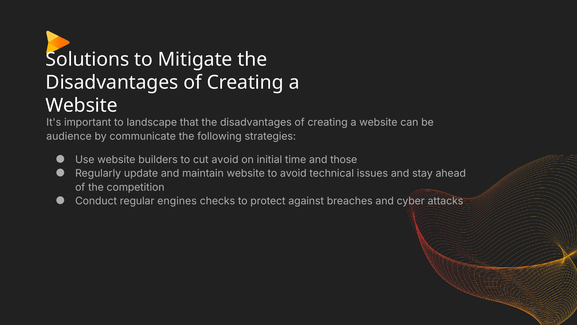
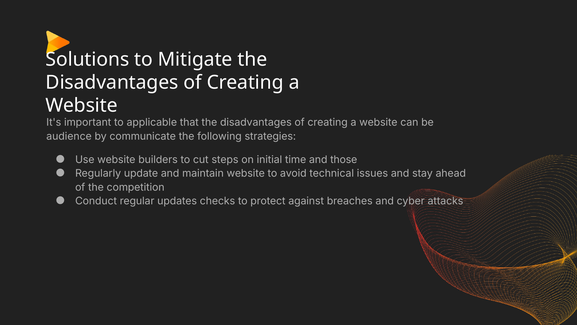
landscape: landscape -> applicable
cut avoid: avoid -> steps
engines: engines -> updates
